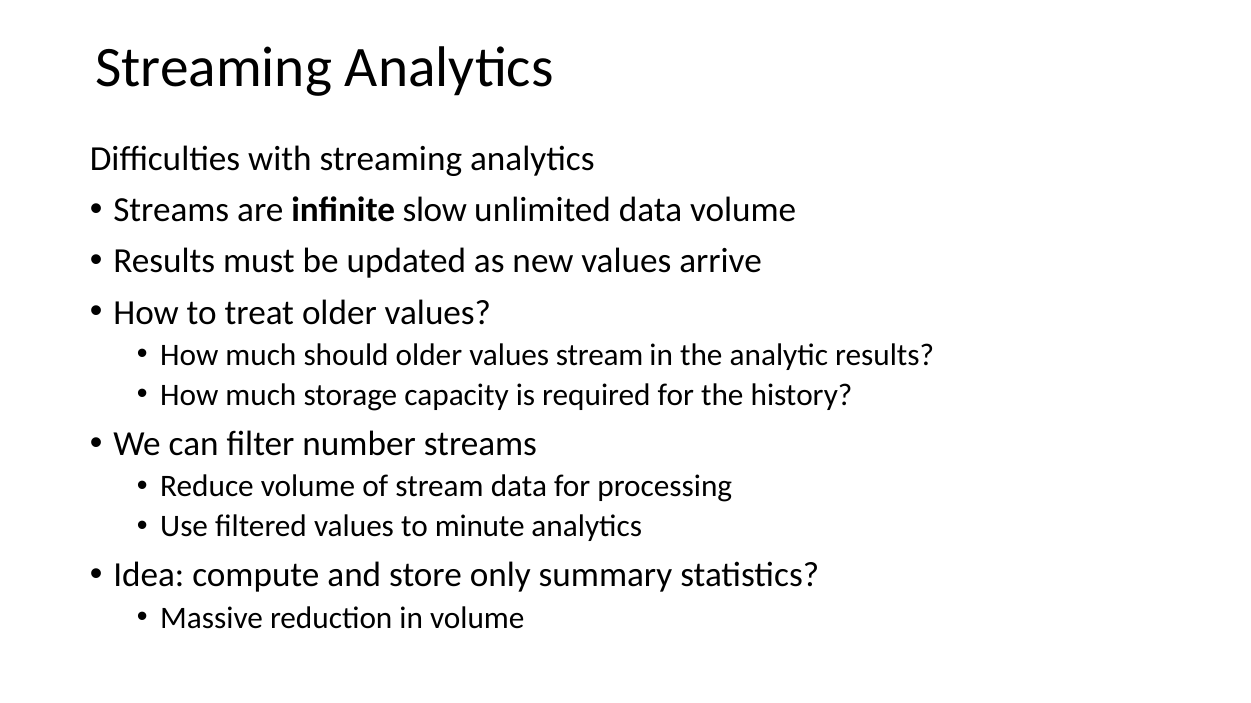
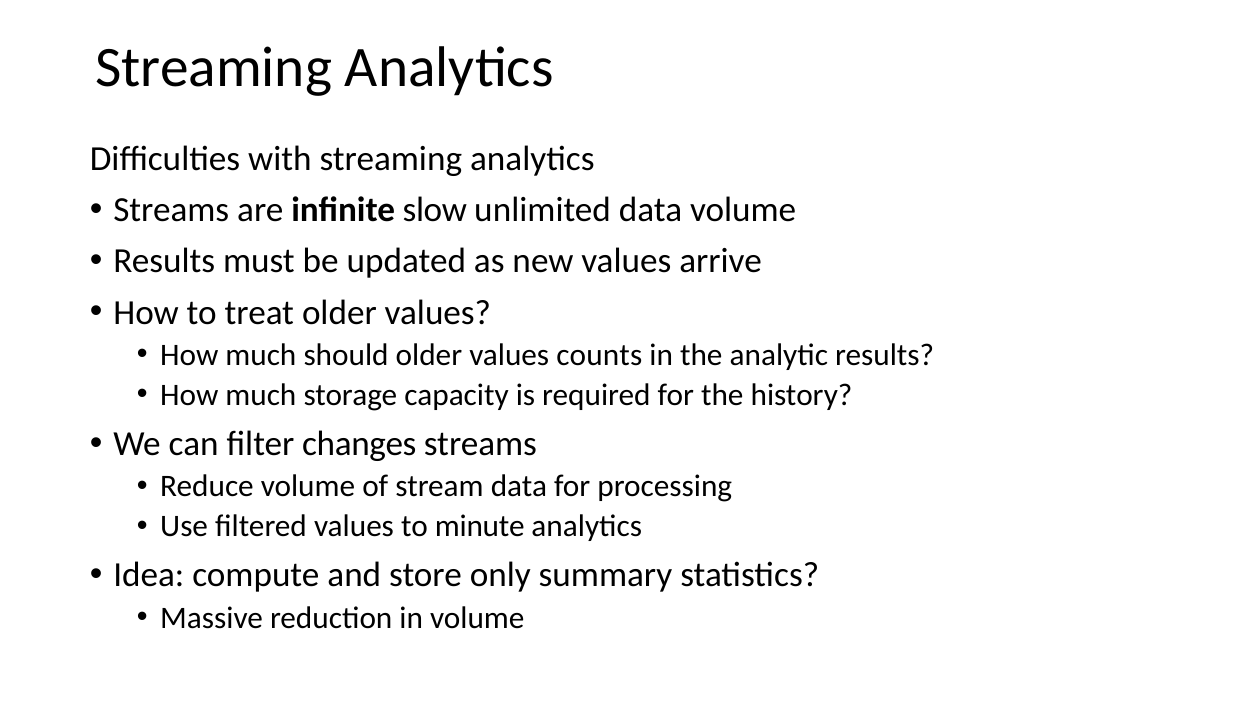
values stream: stream -> counts
number: number -> changes
